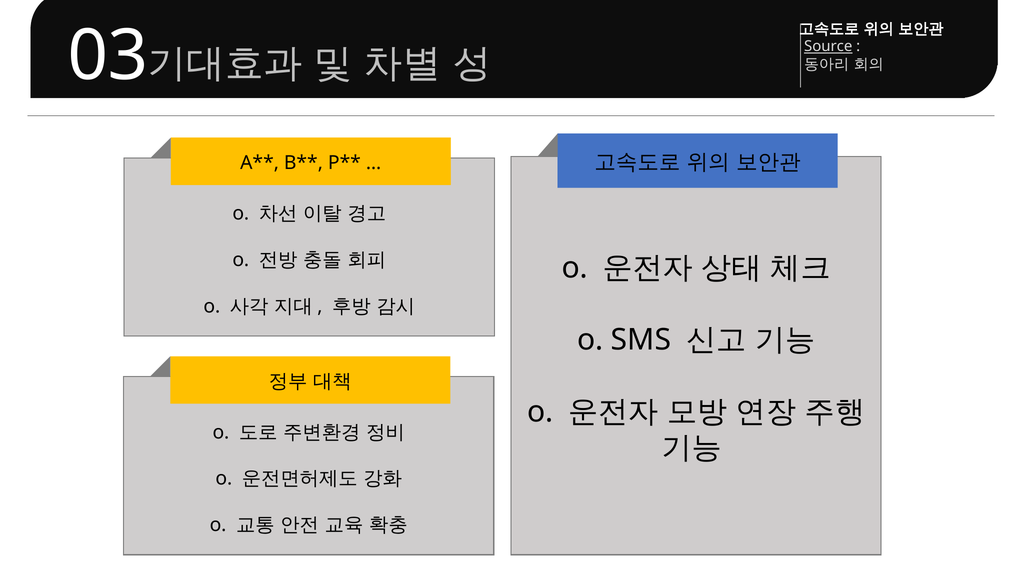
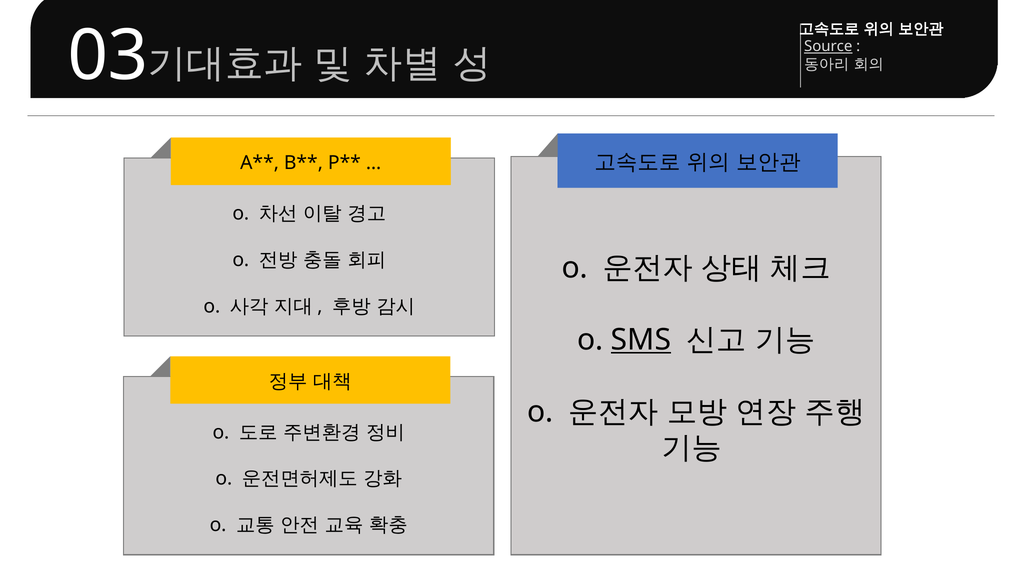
SMS underline: none -> present
